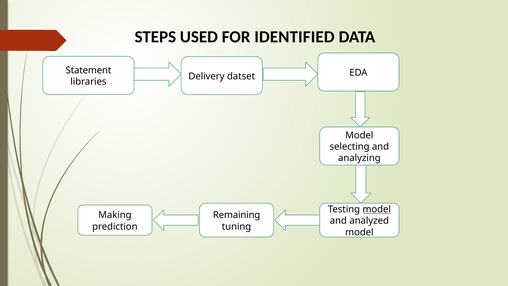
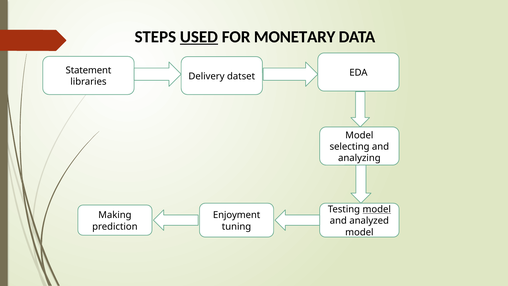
USED underline: none -> present
IDENTIFIED: IDENTIFIED -> MONETARY
Remaining: Remaining -> Enjoyment
